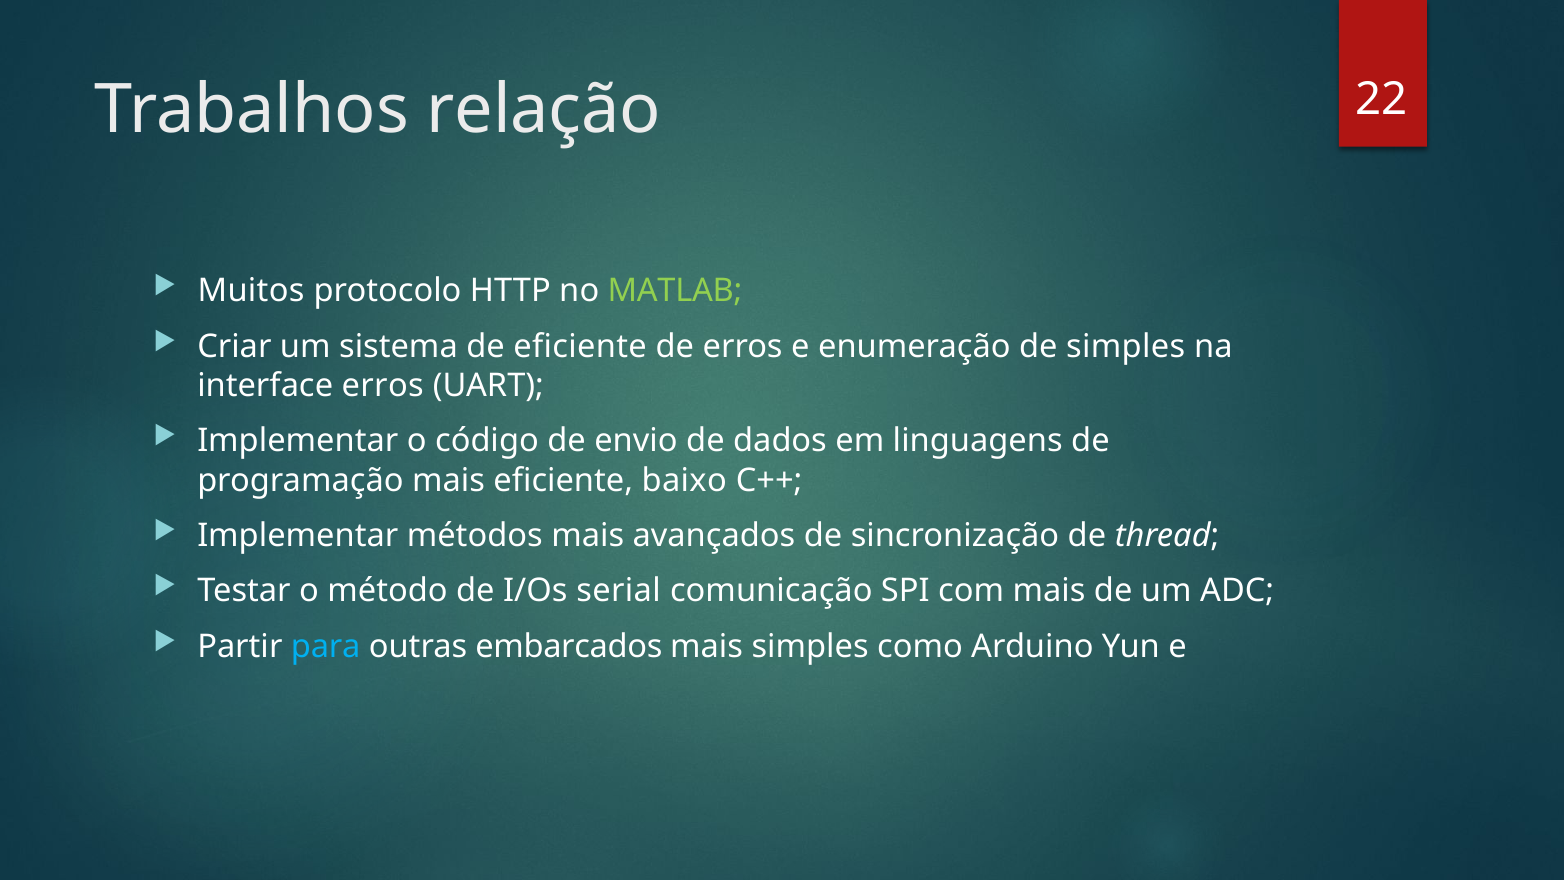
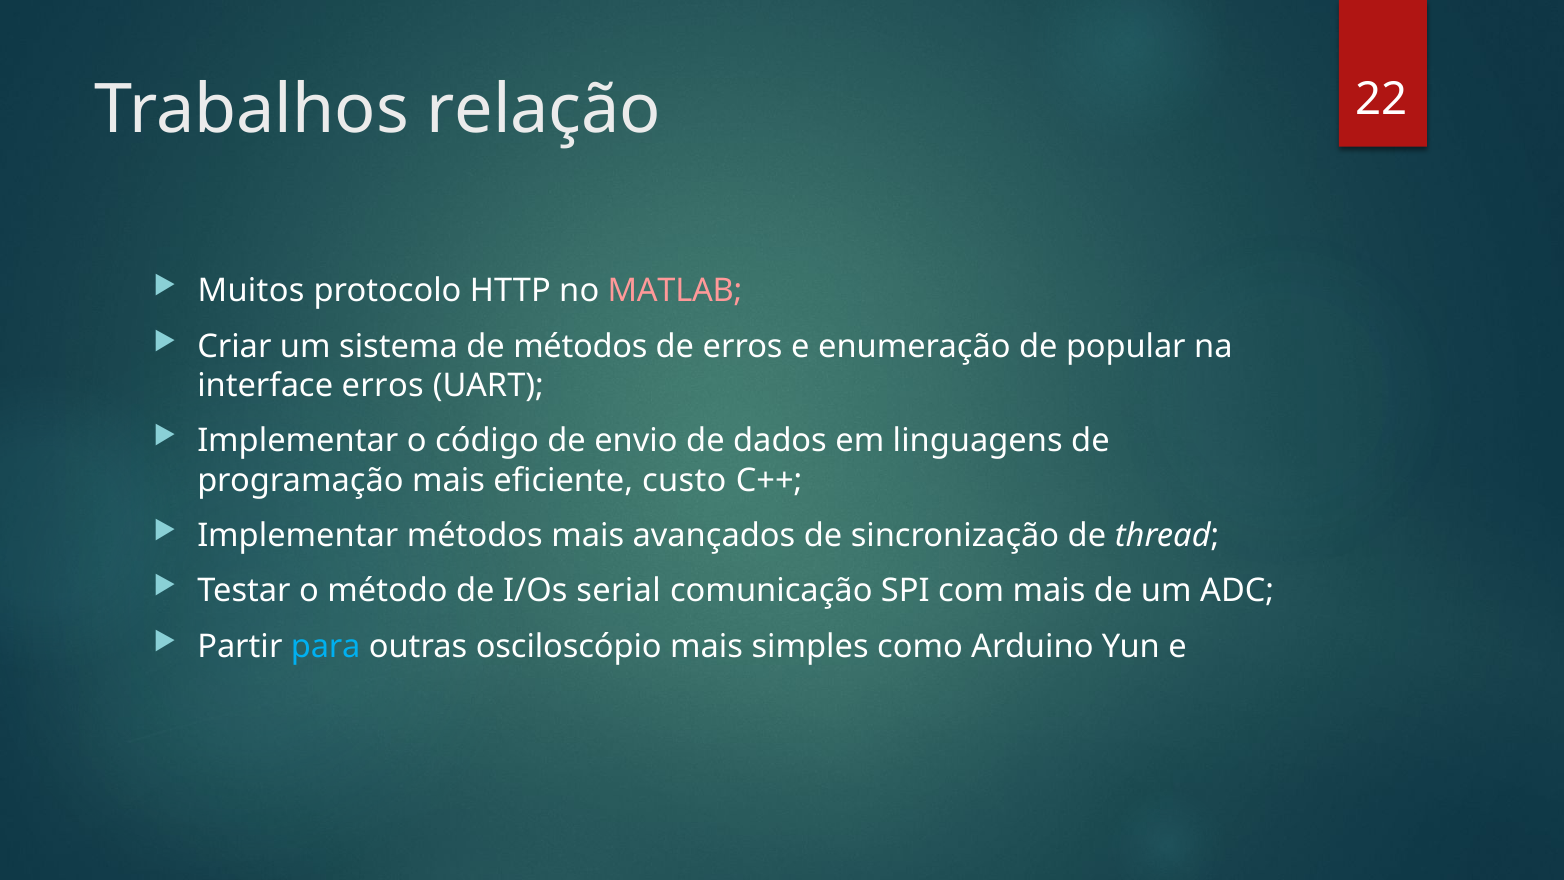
MATLAB colour: light green -> pink
de eficiente: eficiente -> métodos
de simples: simples -> popular
baixo: baixo -> custo
embarcados: embarcados -> osciloscópio
